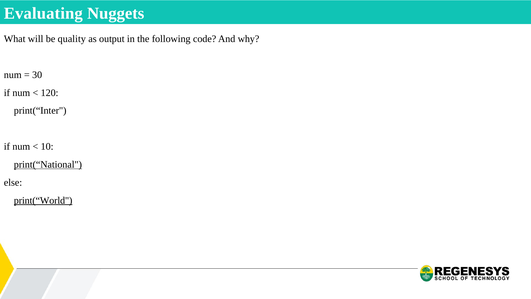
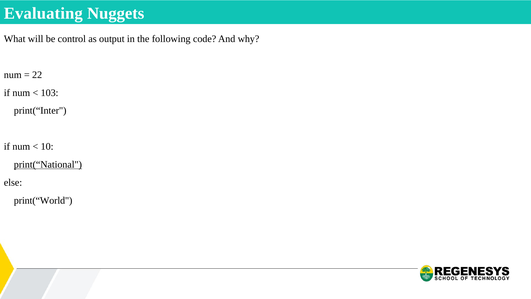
quality: quality -> control
30: 30 -> 22
120: 120 -> 103
print(“World underline: present -> none
